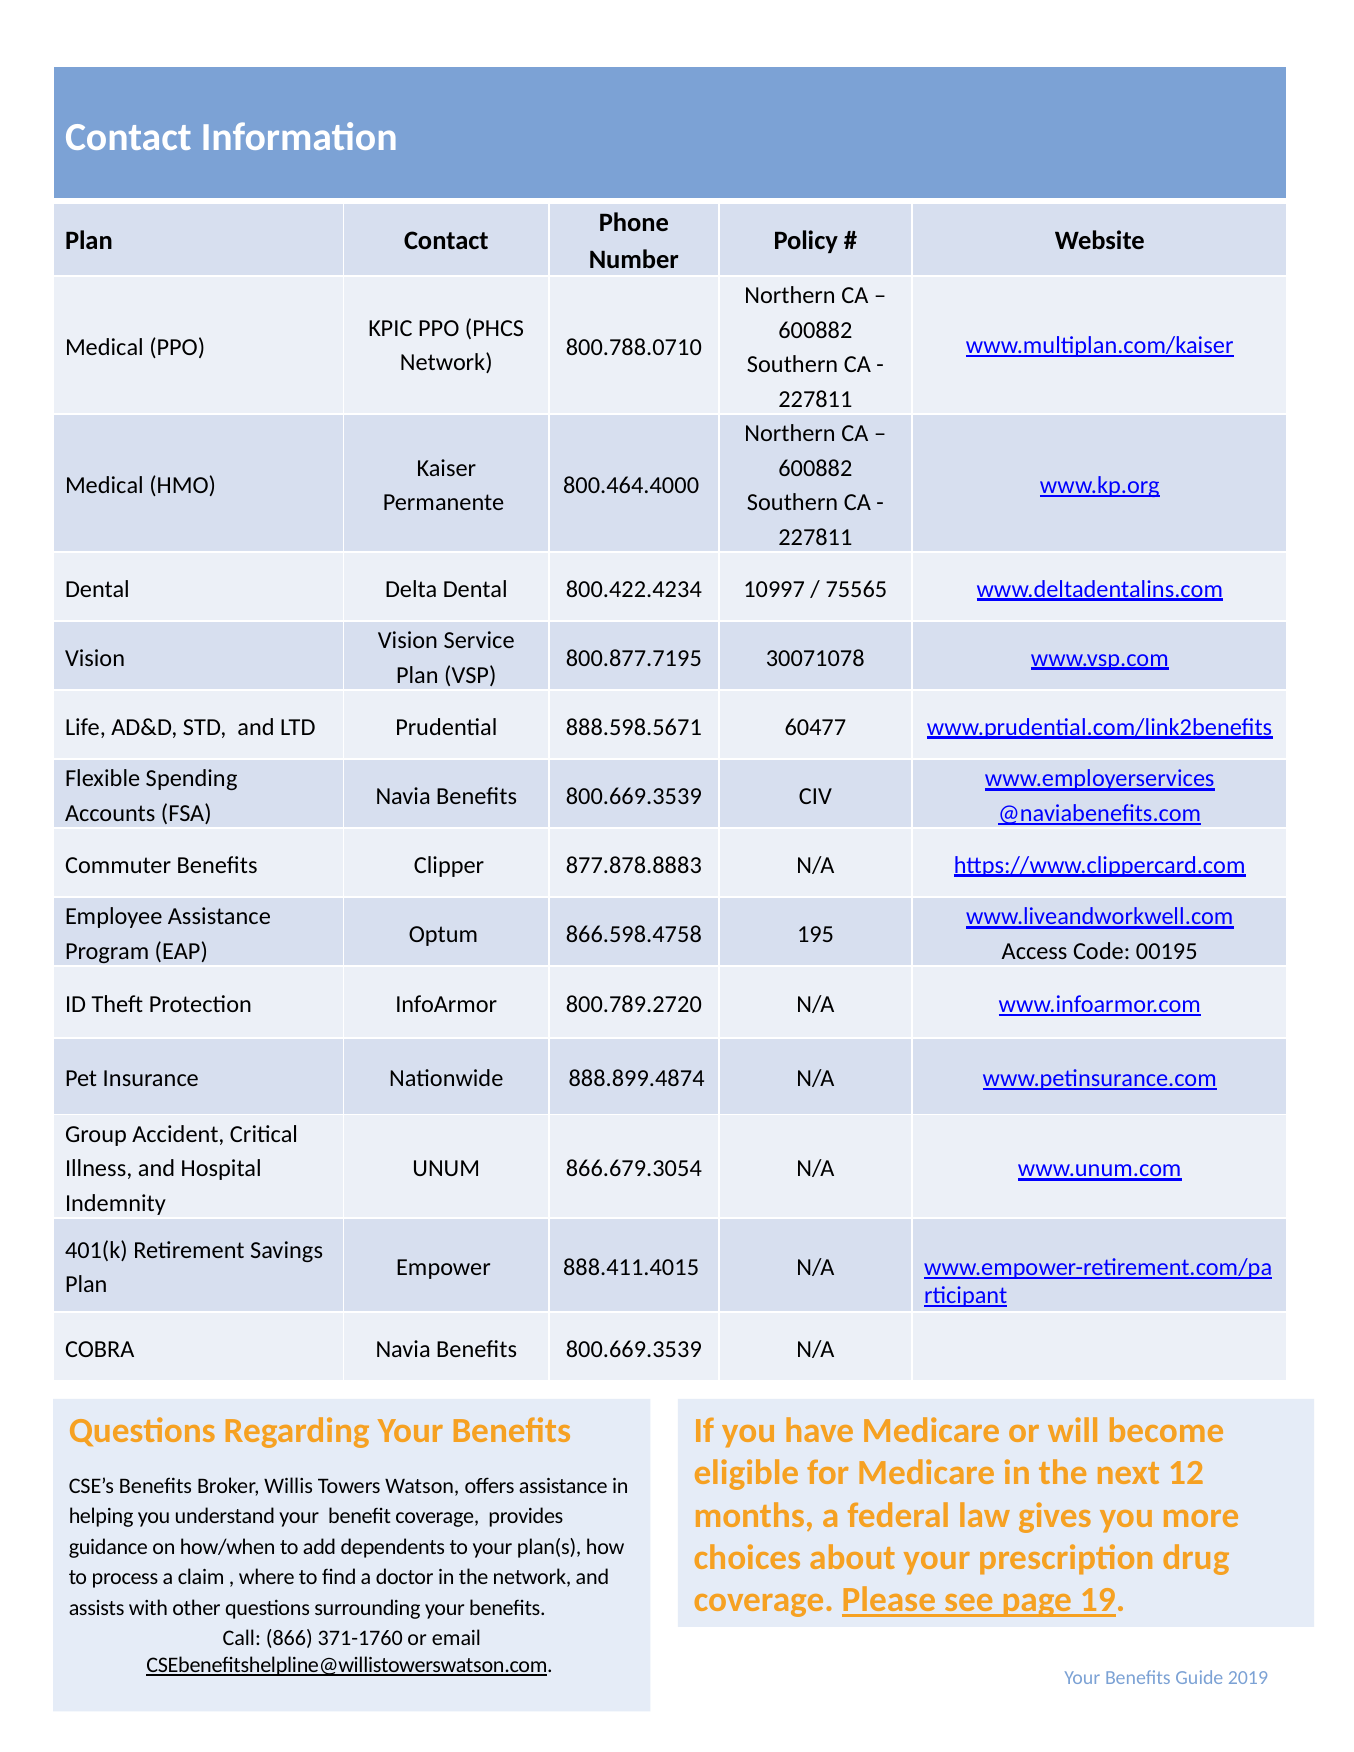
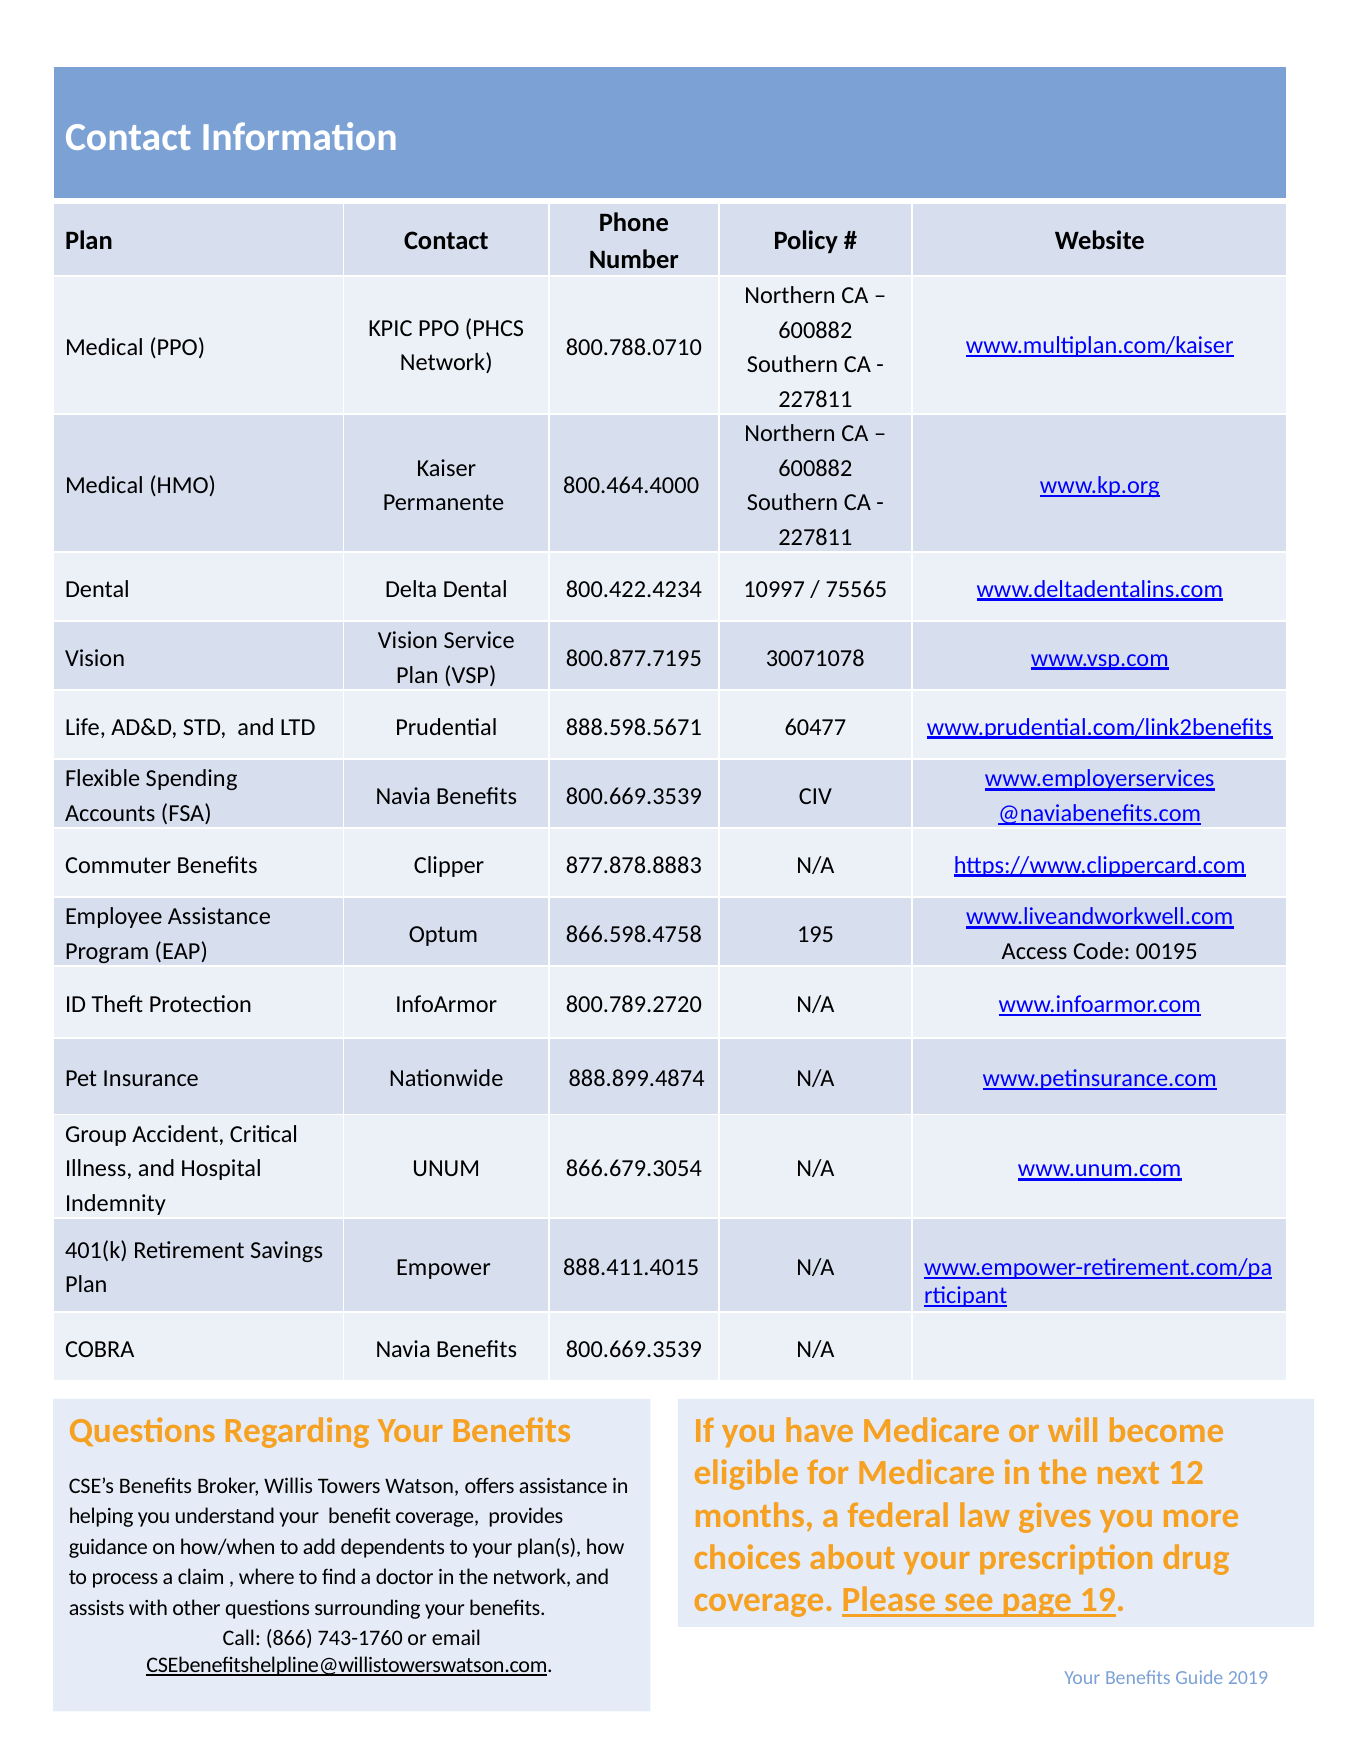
371-1760: 371-1760 -> 743-1760
